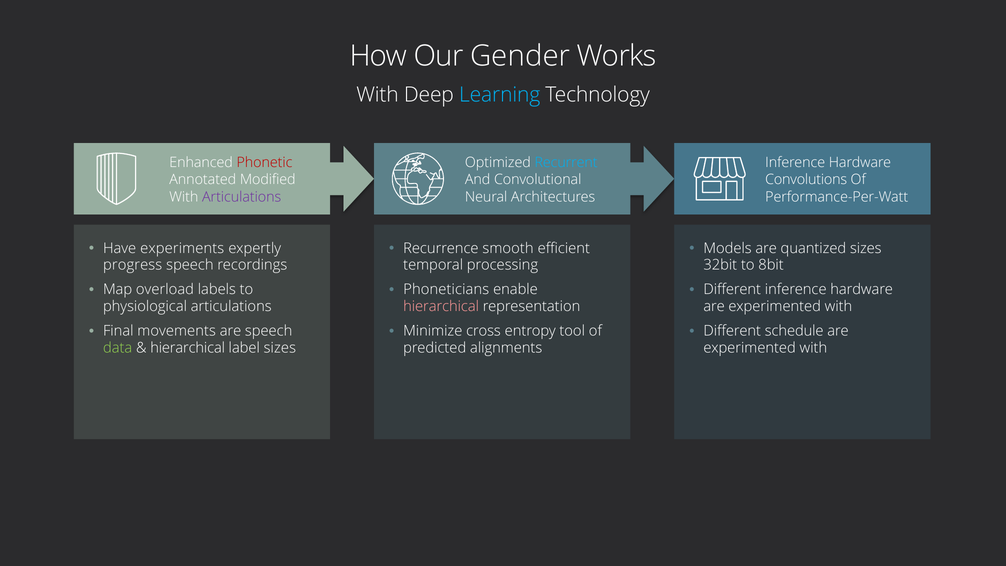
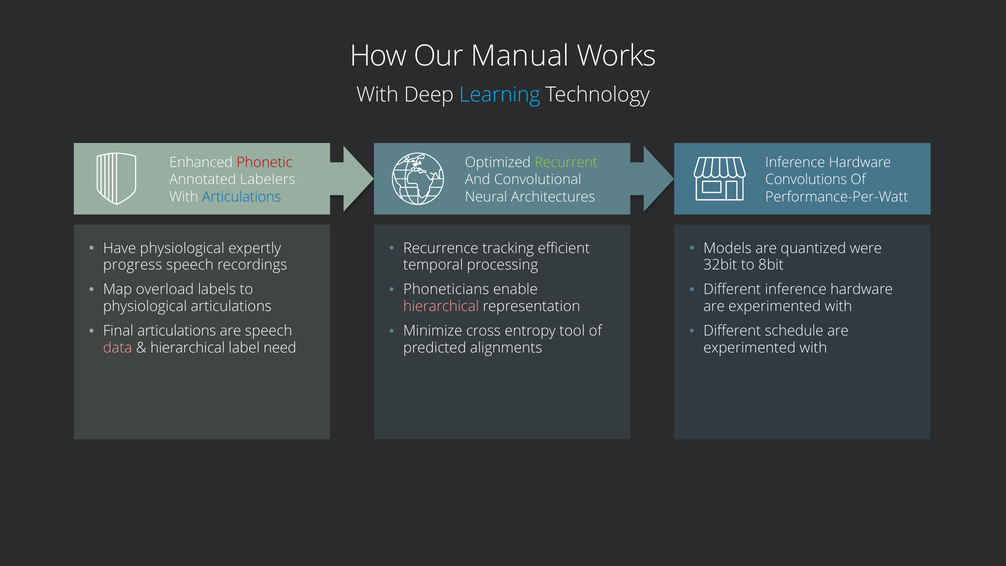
Gender: Gender -> Manual
Recurrent colour: light blue -> light green
Modified: Modified -> Labelers
Articulations at (242, 197) colour: purple -> blue
Have experiments: experiments -> physiological
smooth: smooth -> tracking
quantized sizes: sizes -> were
Final movements: movements -> articulations
data colour: light green -> pink
label sizes: sizes -> need
